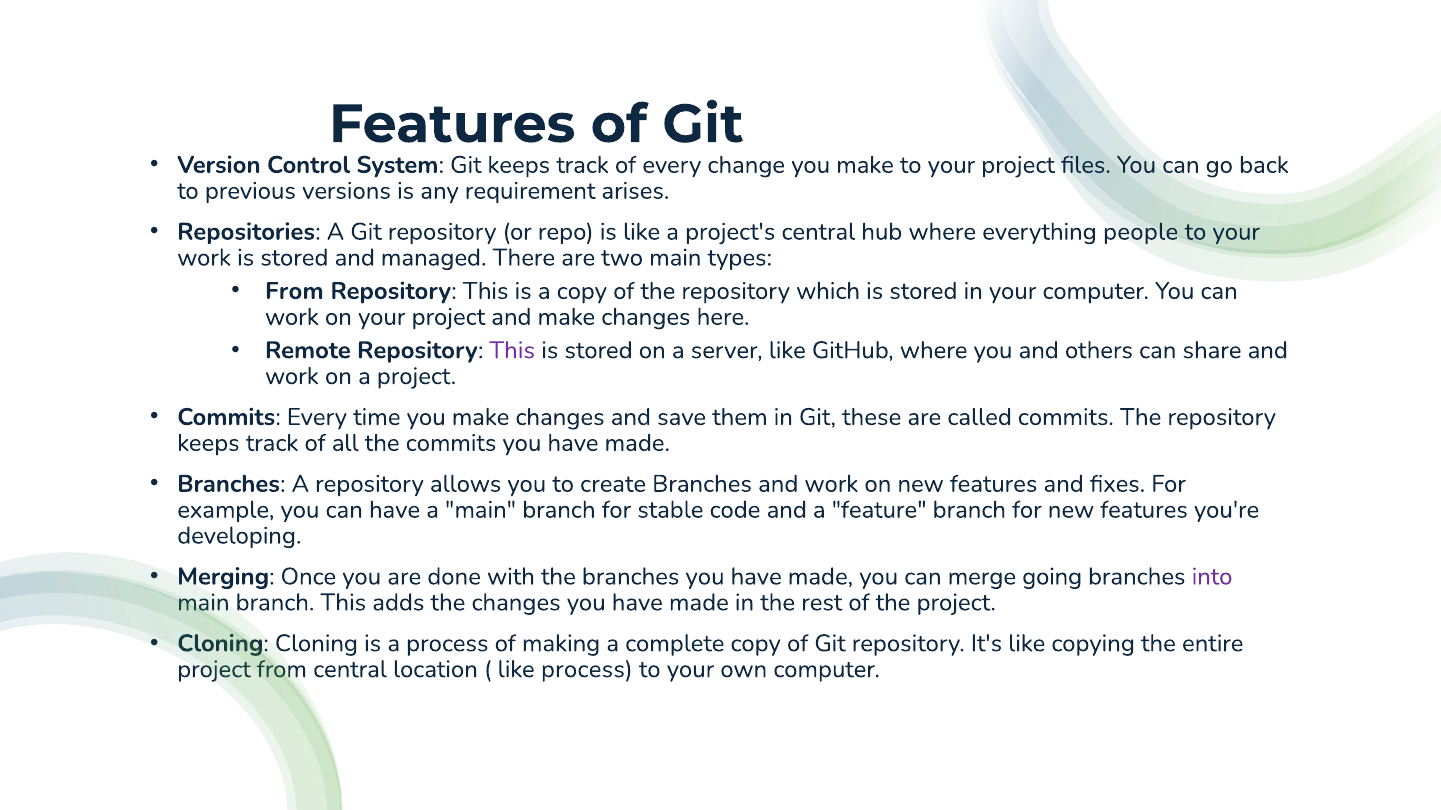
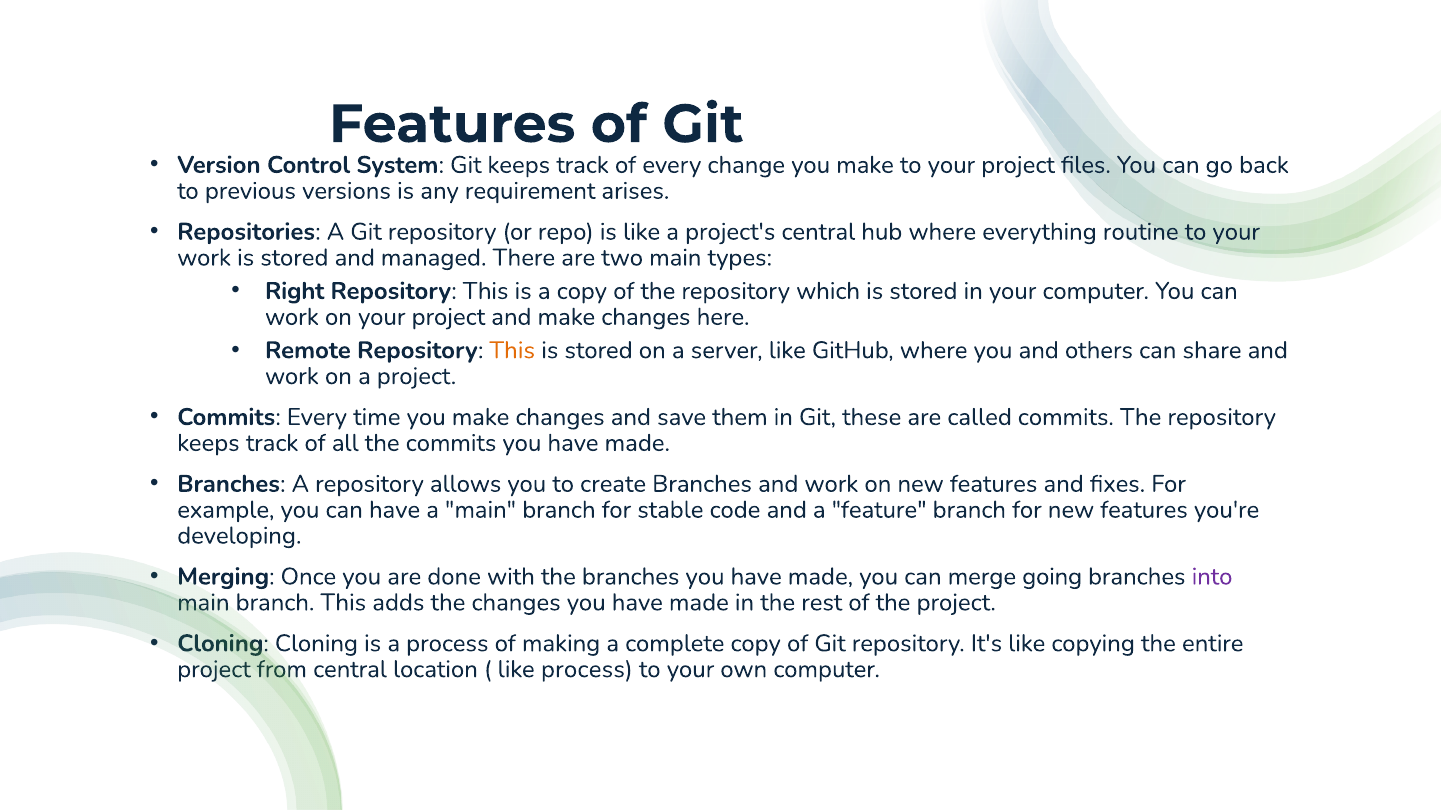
people: people -> routine
From at (294, 291): From -> Right
This at (512, 351) colour: purple -> orange
